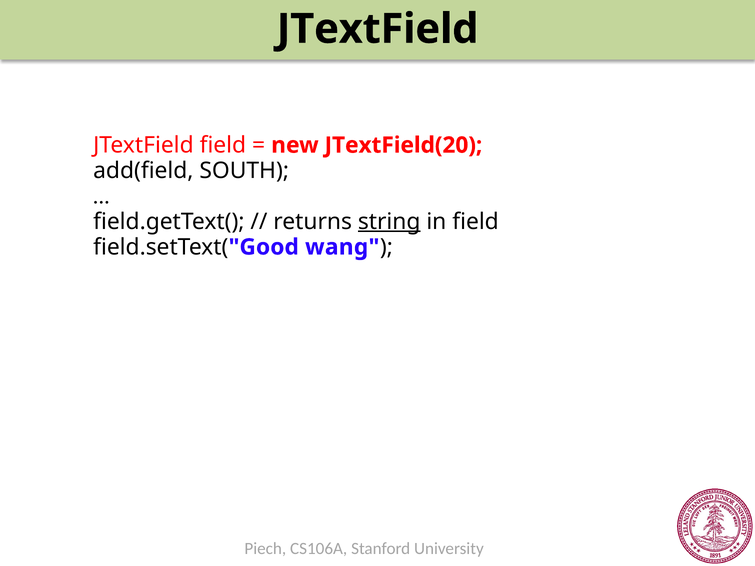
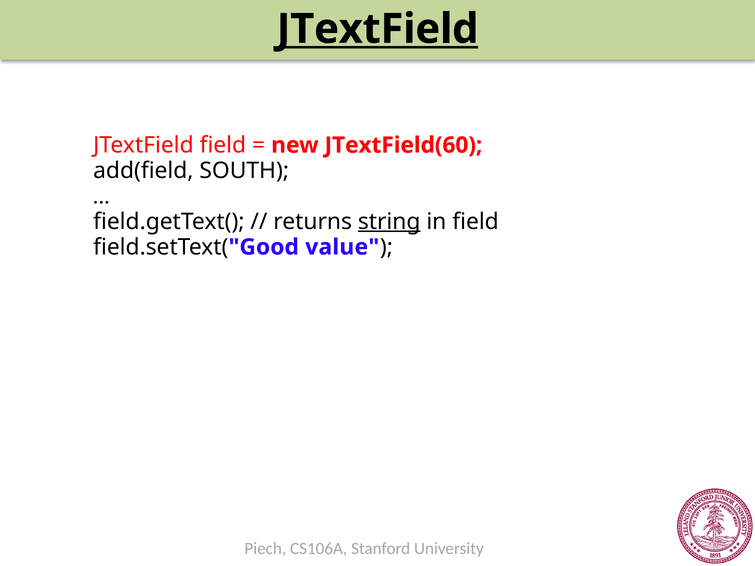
JTextField at (378, 29) underline: none -> present
JTextField(20: JTextField(20 -> JTextField(60
wang: wang -> value
